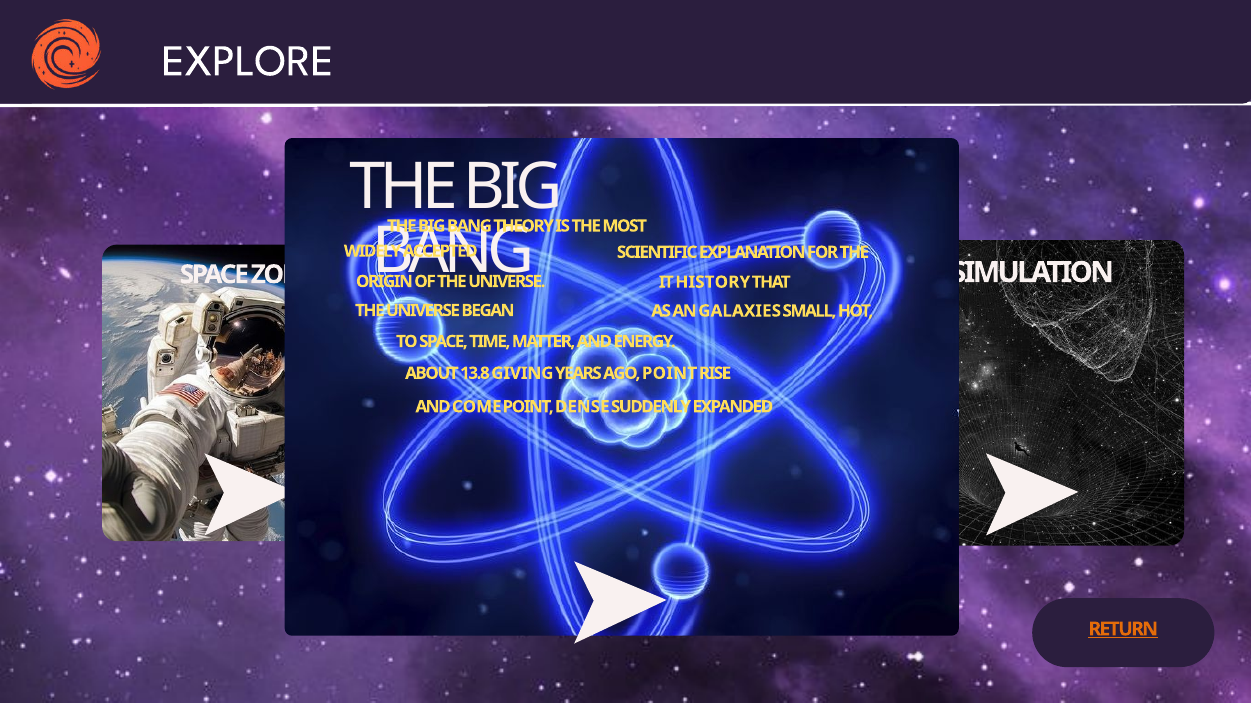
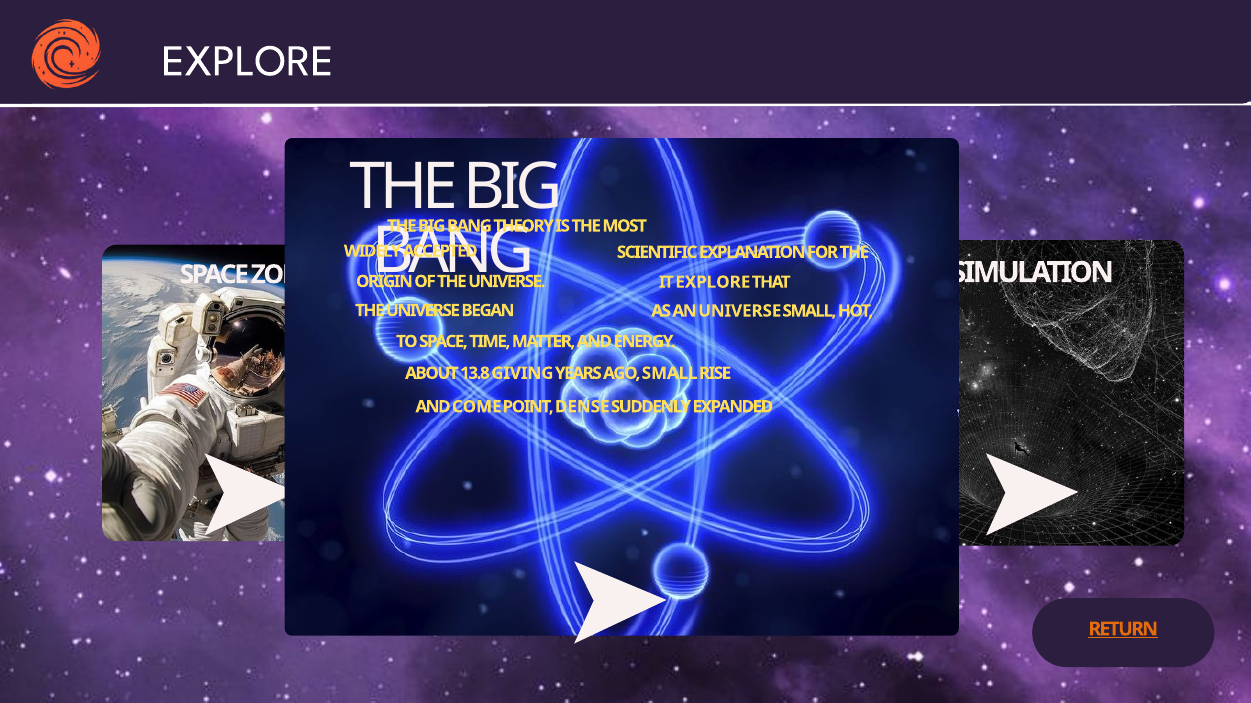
IT HISTORY: HISTORY -> EXPLORE
AN GALAXIES: GALAXIES -> UNIVERSE
AGO POINT: POINT -> SMALL
